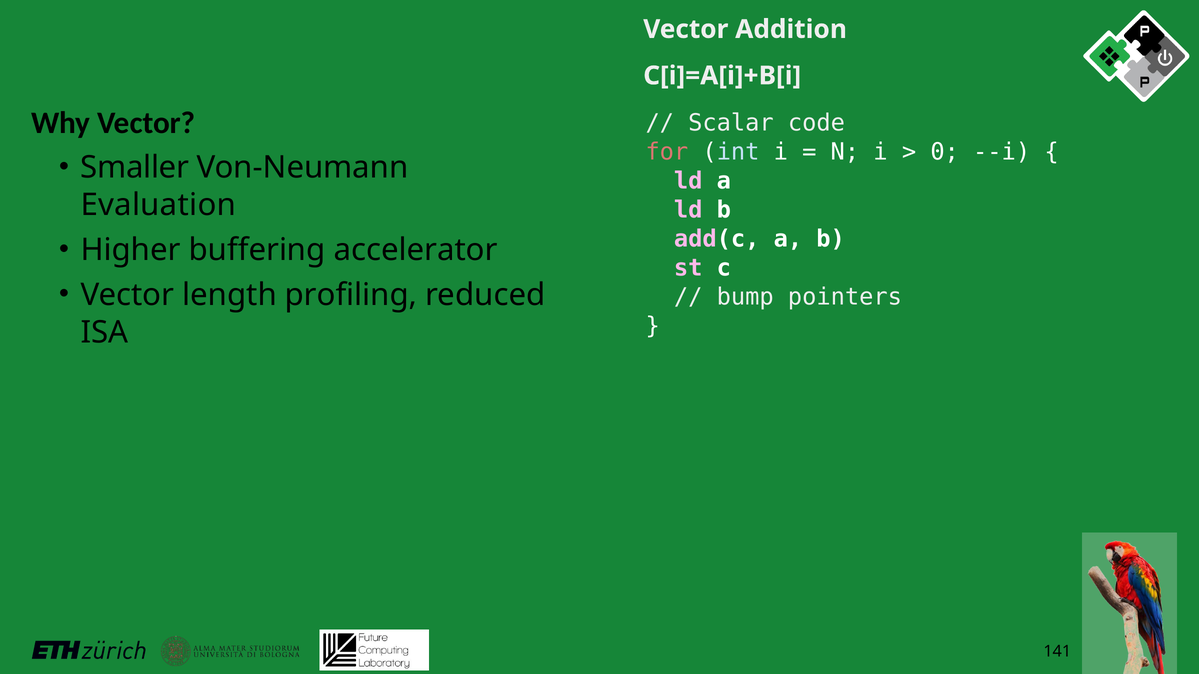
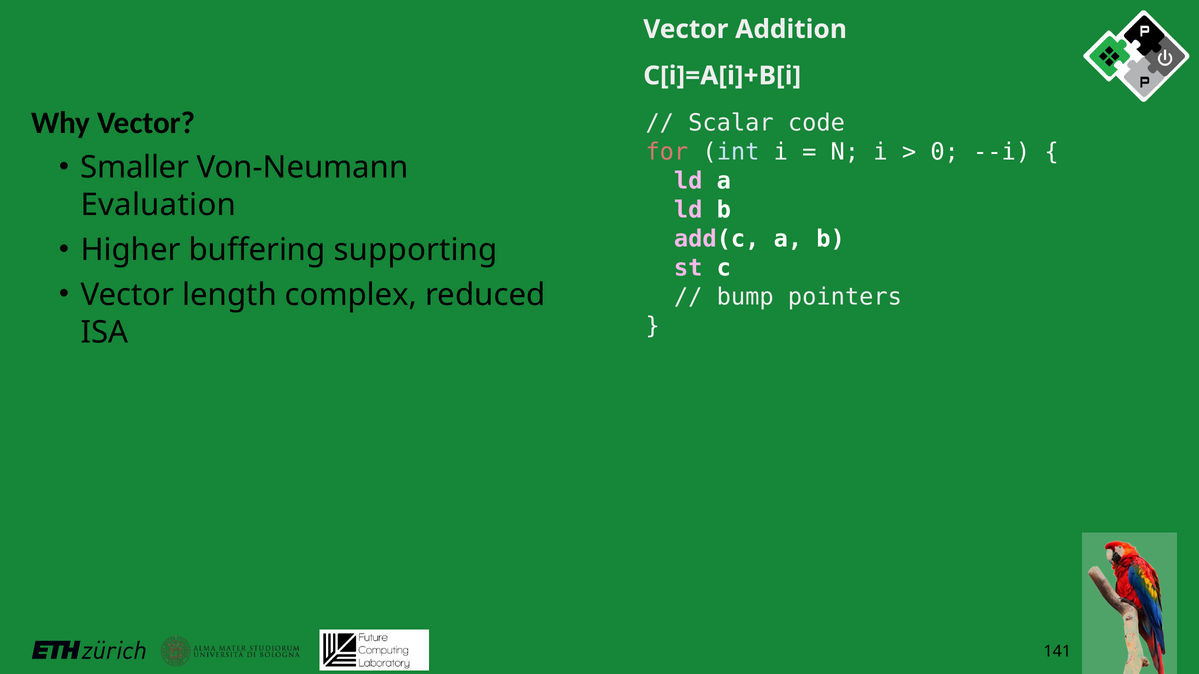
accelerator: accelerator -> supporting
profiling: profiling -> complex
